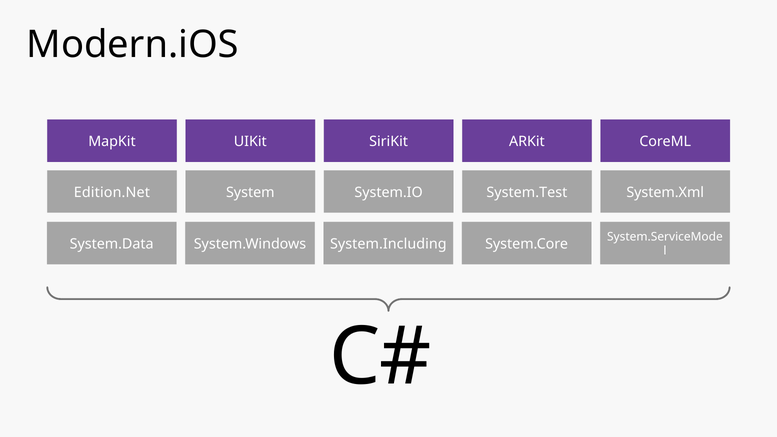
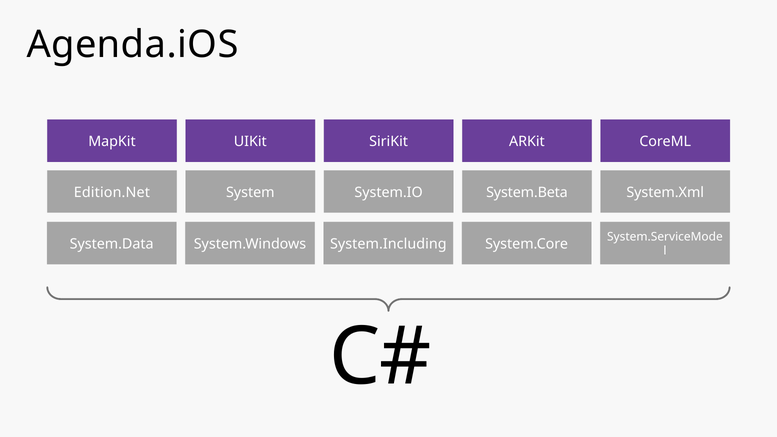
Modern.iOS: Modern.iOS -> Agenda.iOS
System.Test: System.Test -> System.Beta
